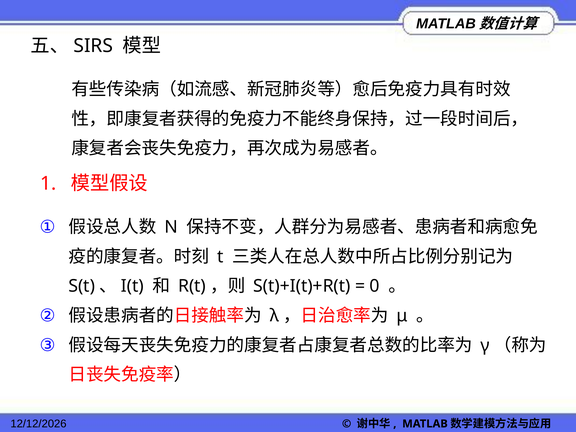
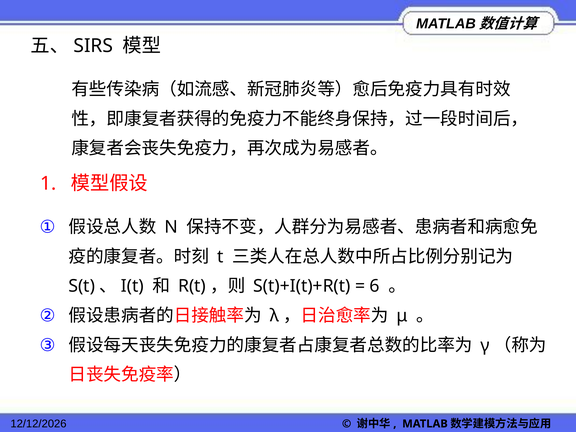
0: 0 -> 6
